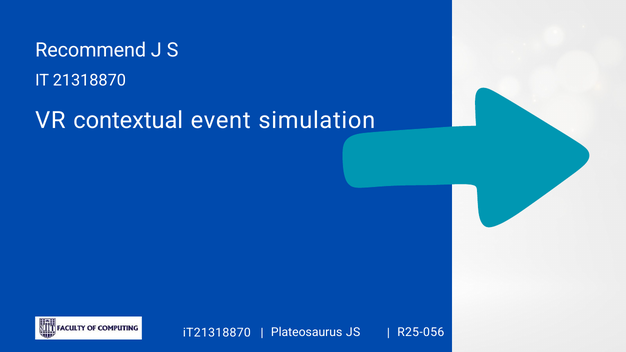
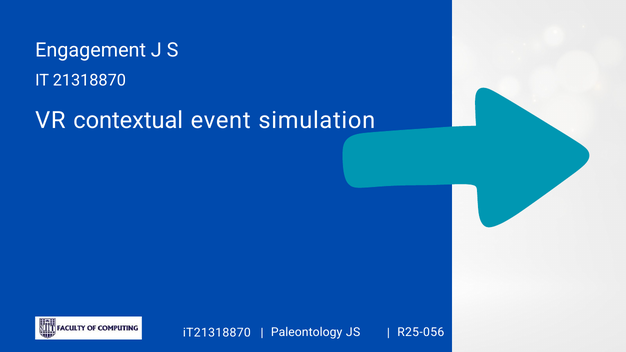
Recommend: Recommend -> Engagement
Plateosaurus: Plateosaurus -> Paleontology
